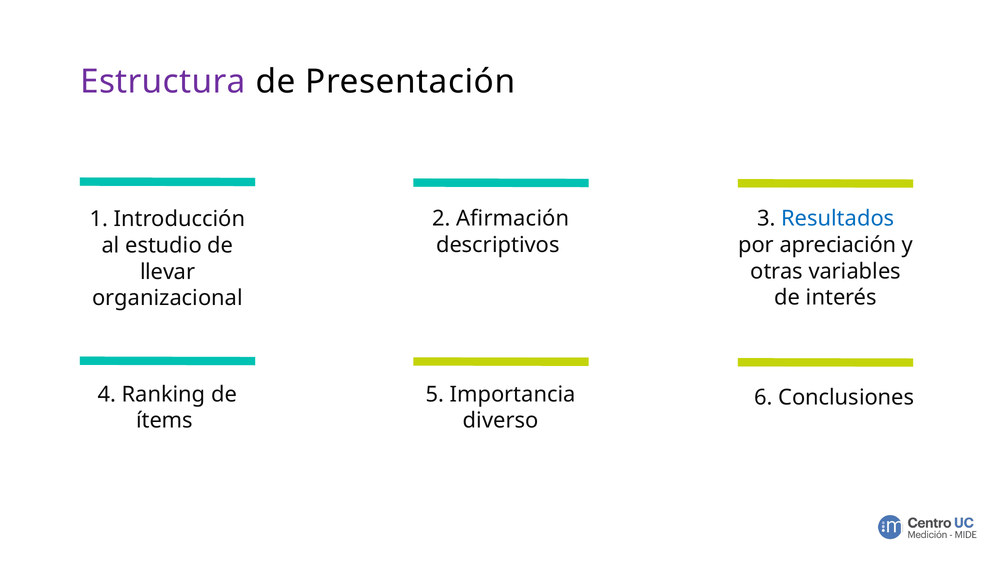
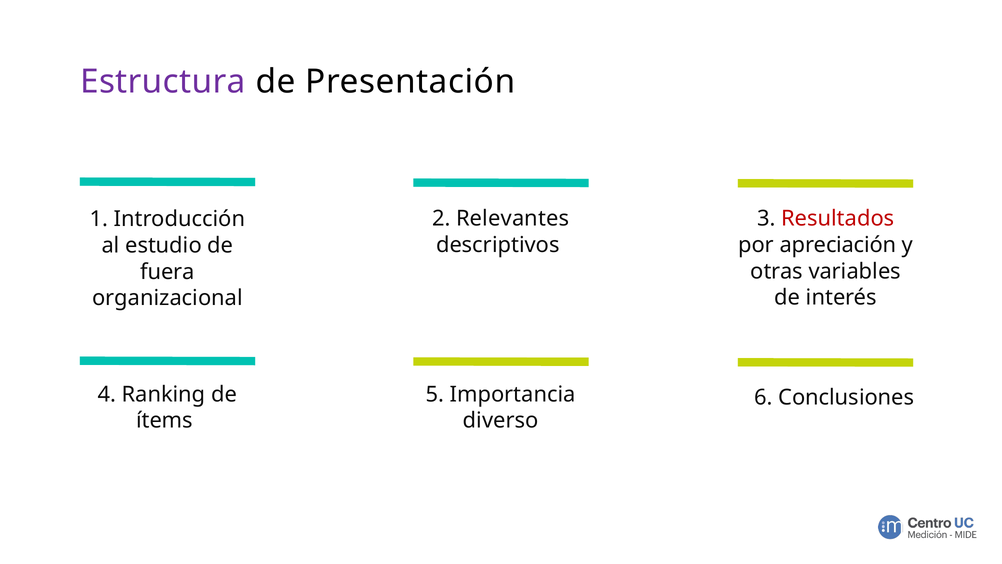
Afirmación: Afirmación -> Relevantes
Resultados colour: blue -> red
llevar: llevar -> fuera
